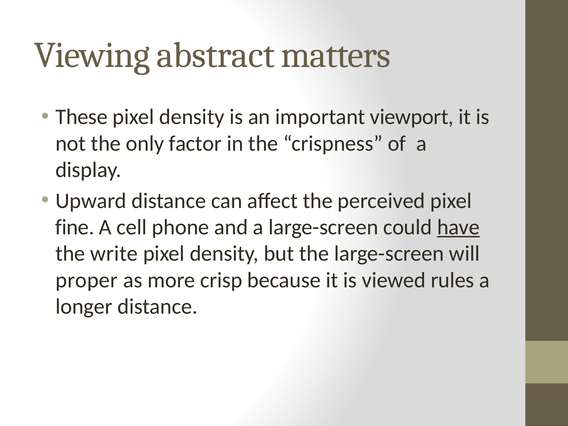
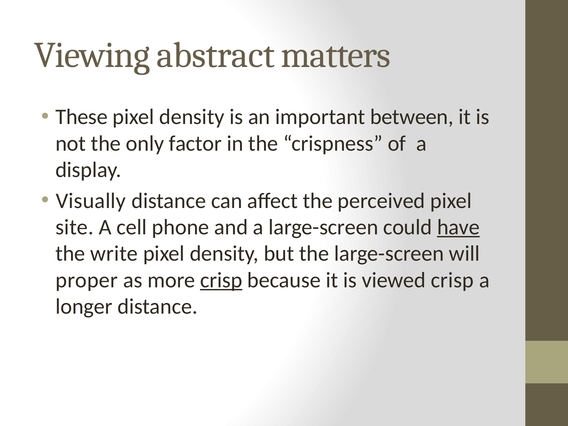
viewport: viewport -> between
Upward: Upward -> Visually
fine: fine -> site
crisp at (221, 280) underline: none -> present
viewed rules: rules -> crisp
